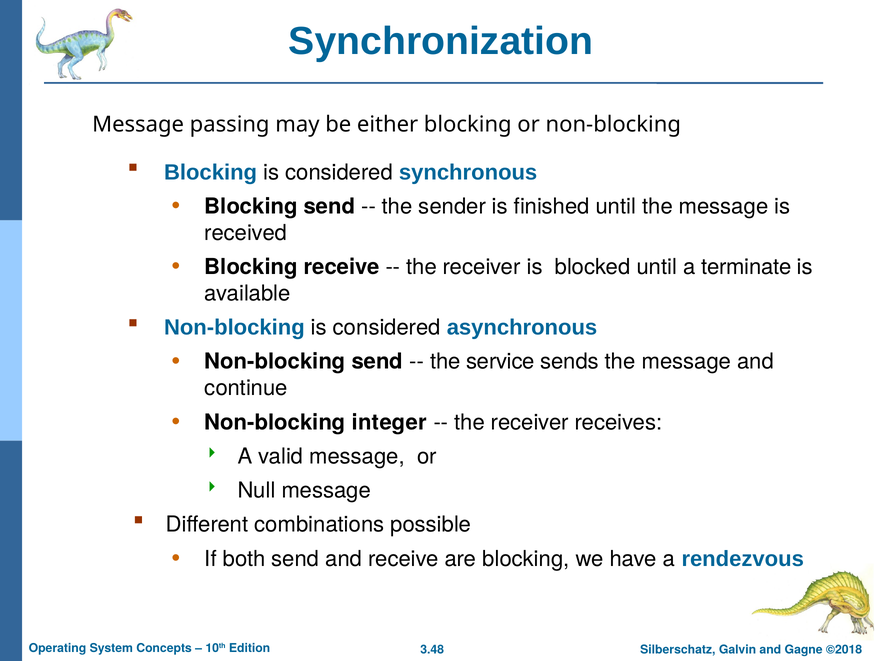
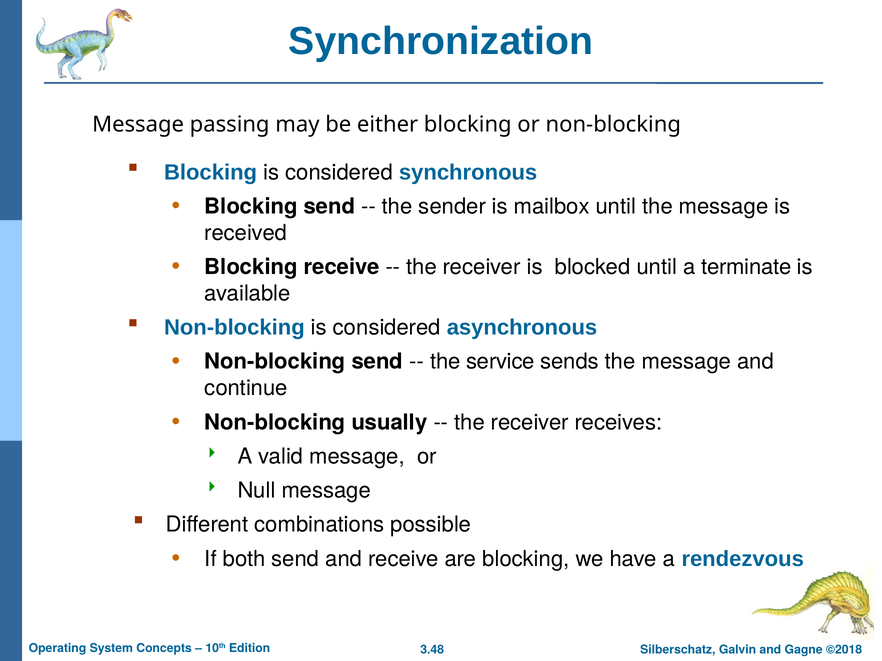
finished: finished -> mailbox
integer: integer -> usually
